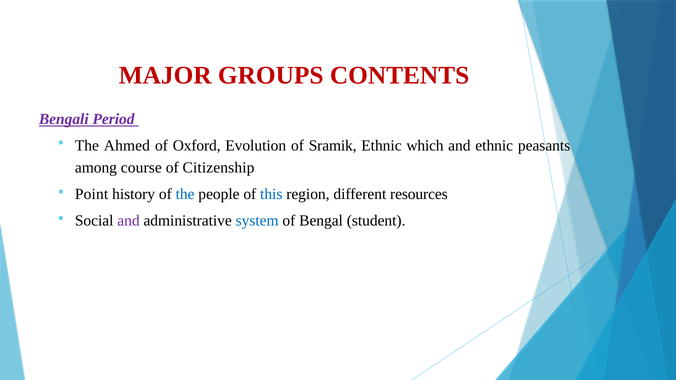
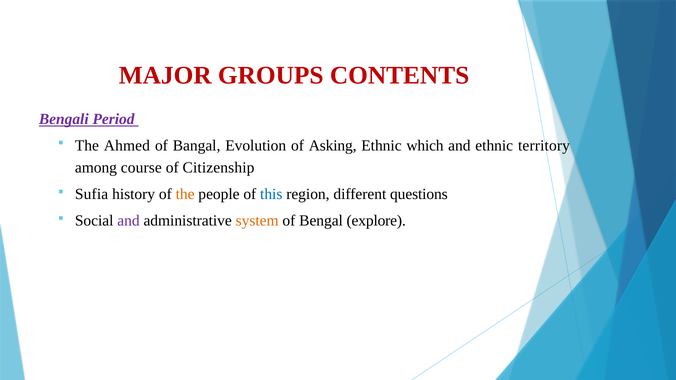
Oxford: Oxford -> Bangal
Sramik: Sramik -> Asking
peasants: peasants -> territory
Point: Point -> Sufia
the at (185, 194) colour: blue -> orange
resources: resources -> questions
system colour: blue -> orange
student: student -> explore
